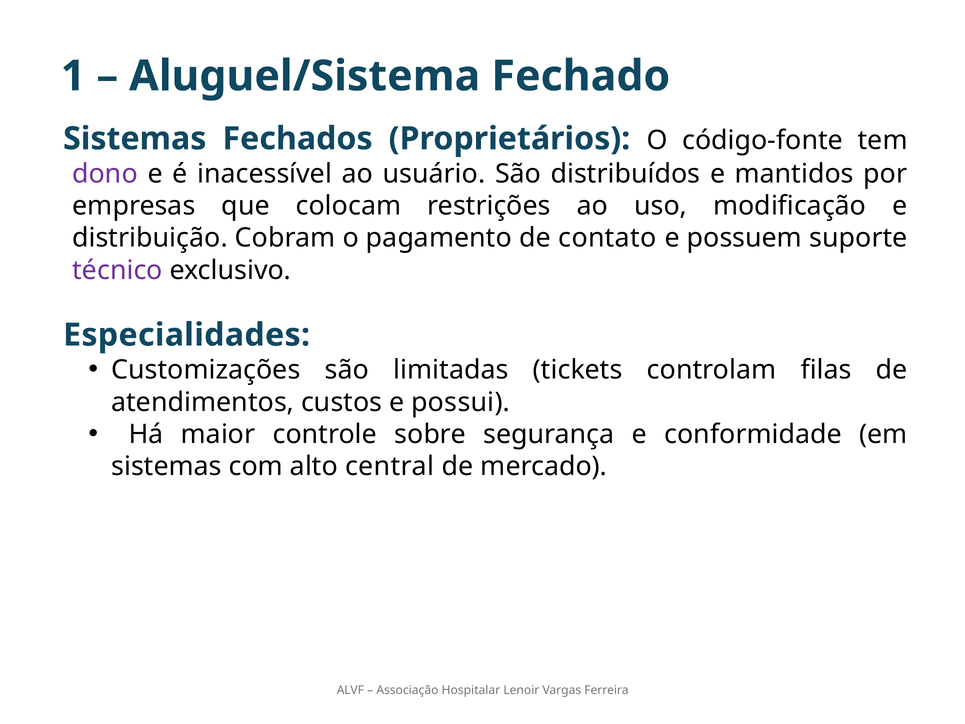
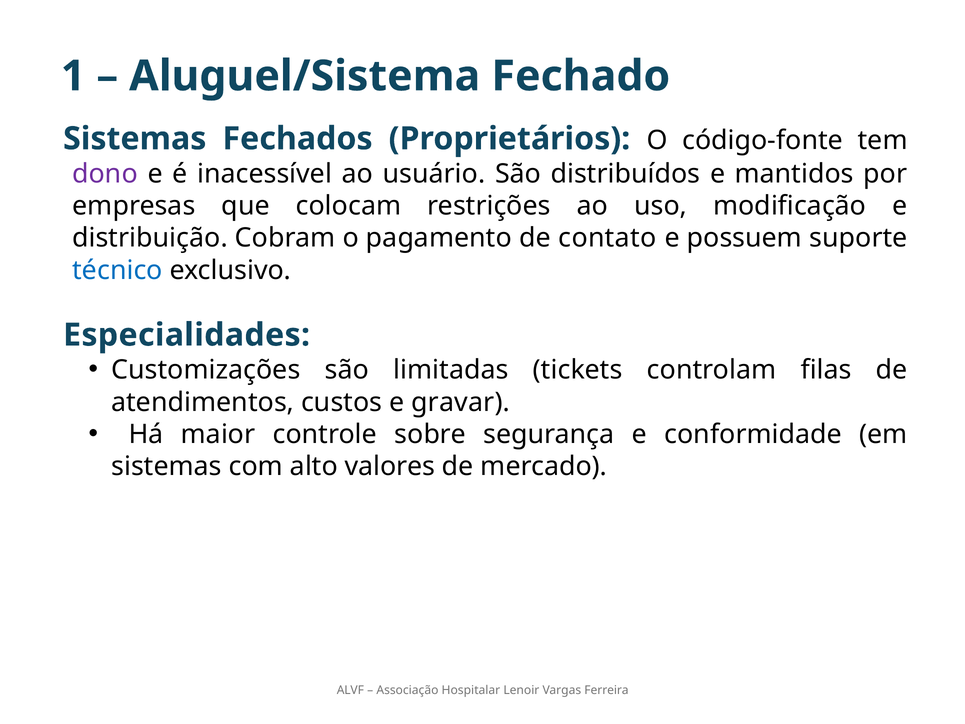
técnico colour: purple -> blue
possui: possui -> gravar
central: central -> valores
